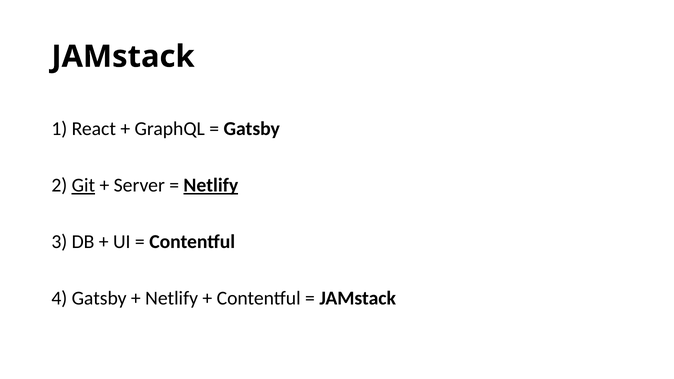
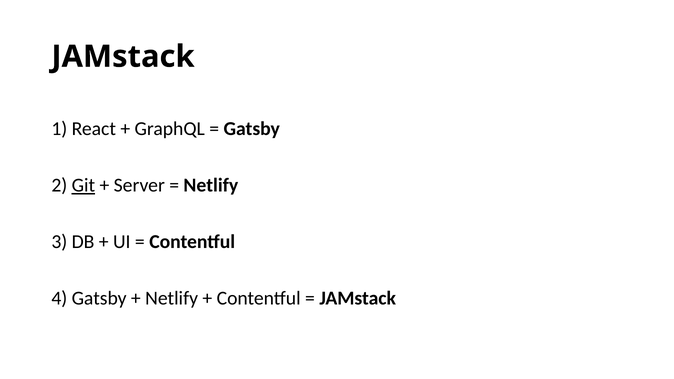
Netlify at (211, 185) underline: present -> none
